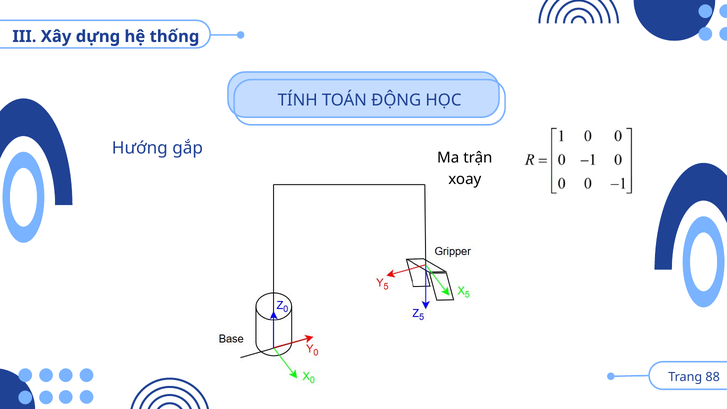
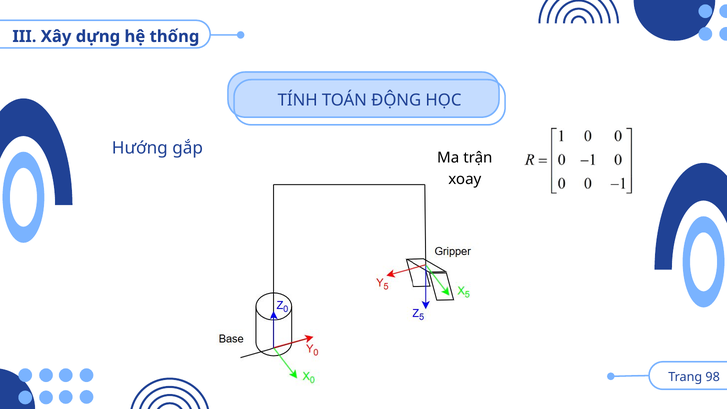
88: 88 -> 98
